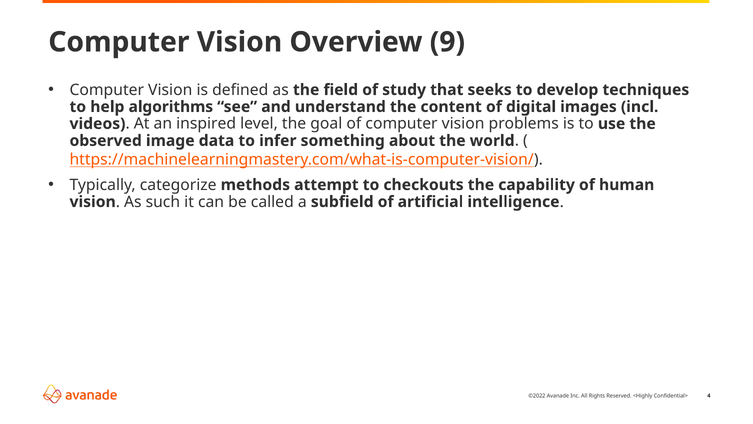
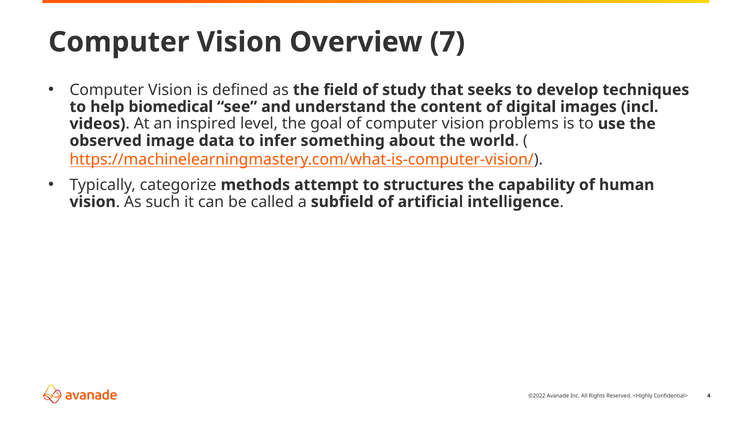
9: 9 -> 7
algorithms: algorithms -> biomedical
checkouts: checkouts -> structures
